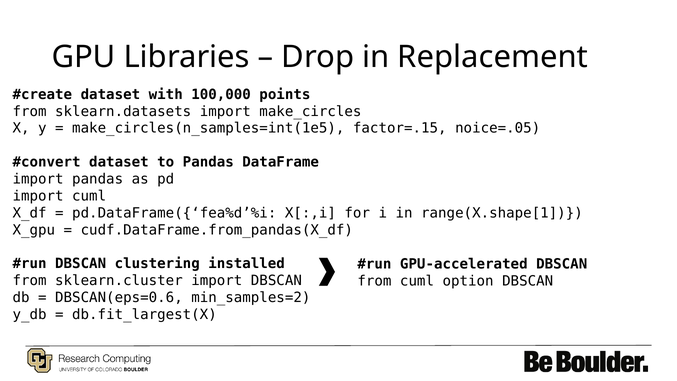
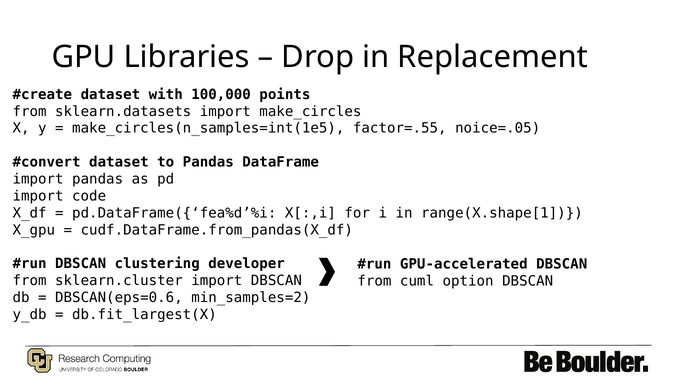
factor=.15: factor=.15 -> factor=.55
import cuml: cuml -> code
installed: installed -> developer
